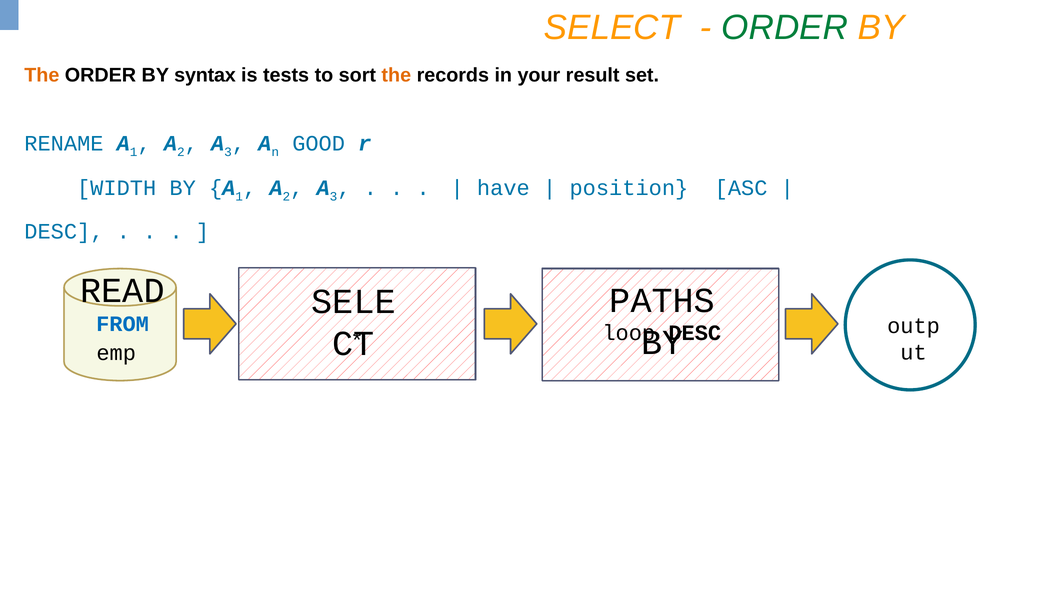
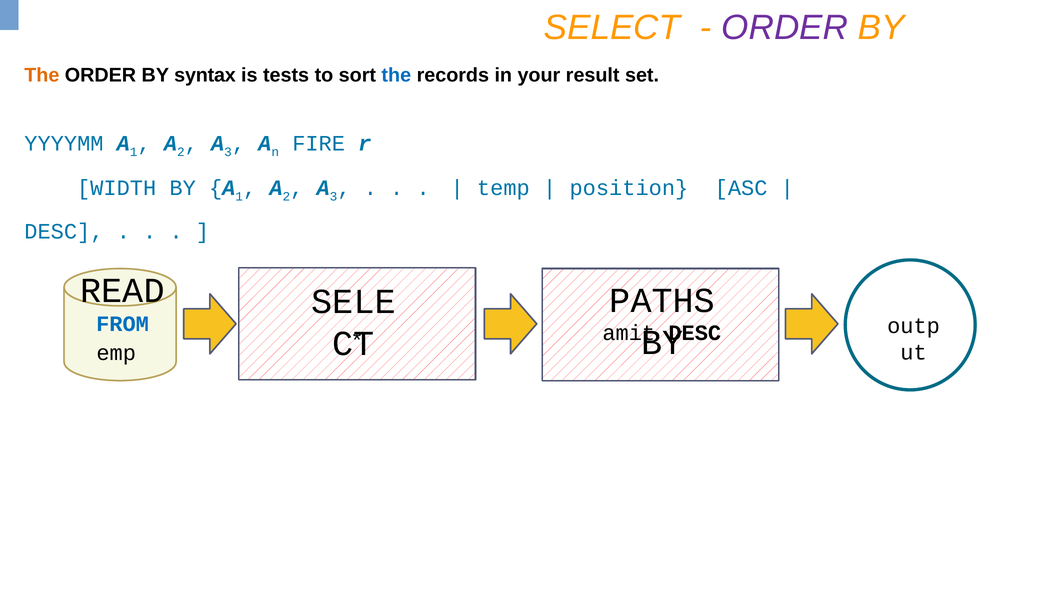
ORDER at (785, 27) colour: green -> purple
the at (396, 75) colour: orange -> blue
RENAME: RENAME -> YYYYMM
GOOD: GOOD -> FIRE
have: have -> temp
loop: loop -> amit
